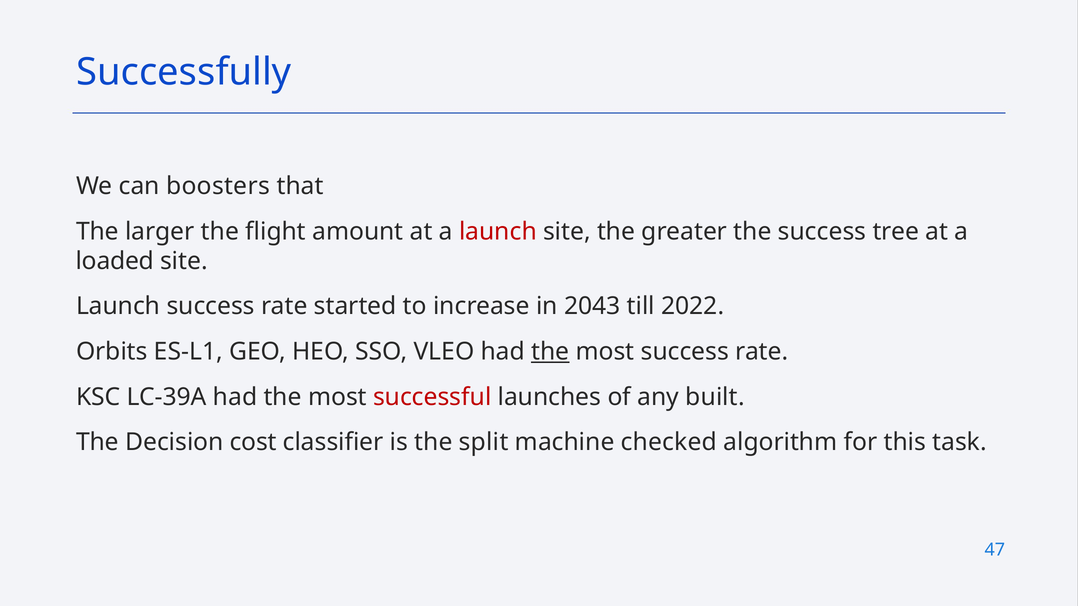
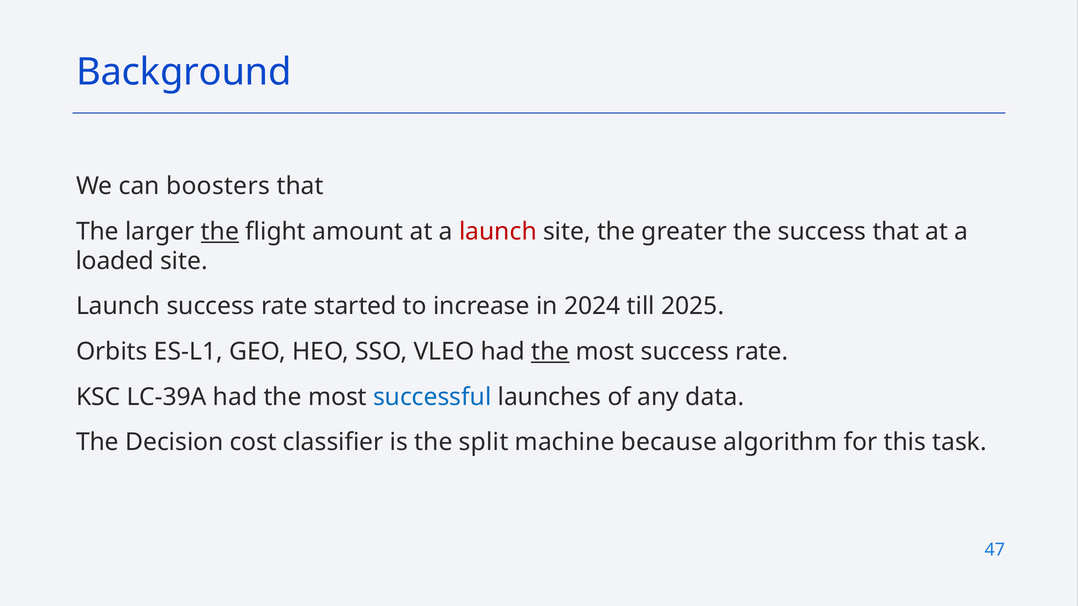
Successfully: Successfully -> Background
the at (220, 232) underline: none -> present
success tree: tree -> that
2043: 2043 -> 2024
2022: 2022 -> 2025
successful colour: red -> blue
built: built -> data
checked: checked -> because
